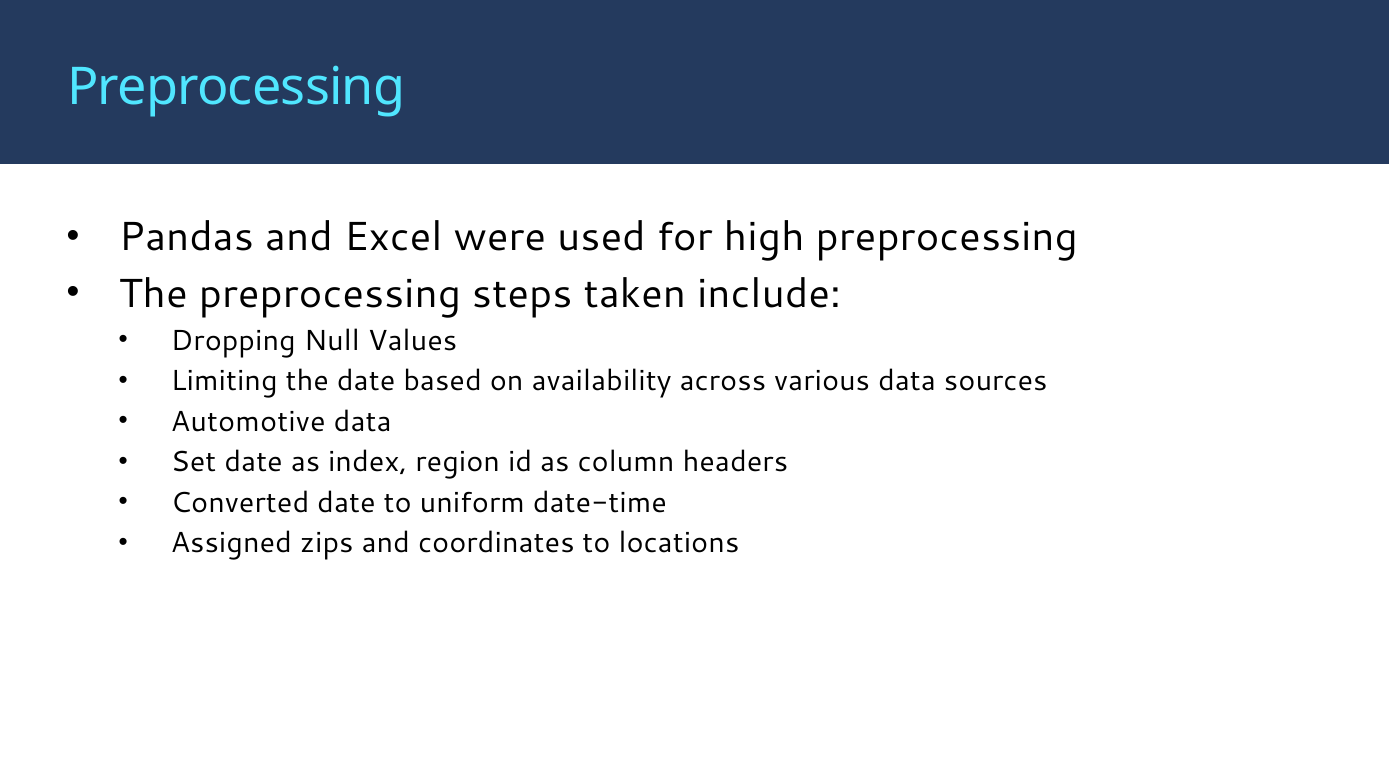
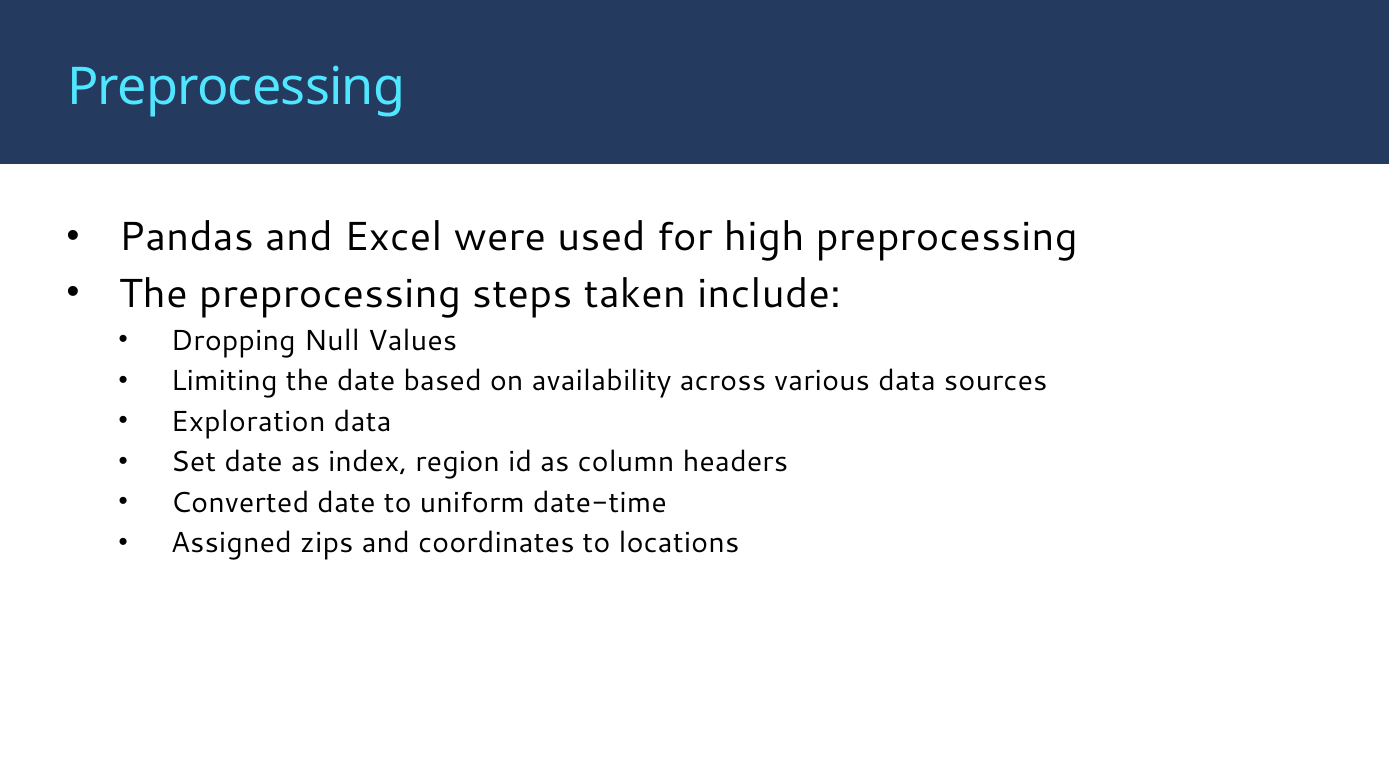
Automotive: Automotive -> Exploration
